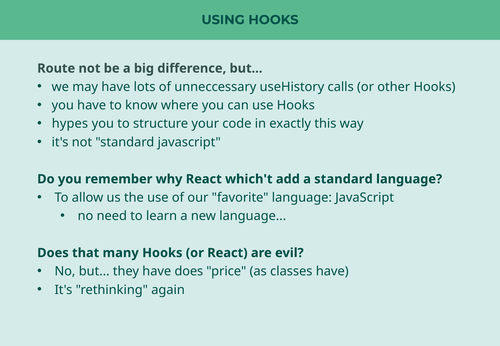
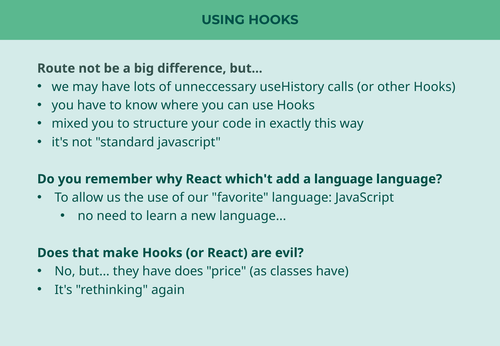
hypes: hypes -> mixed
a standard: standard -> language
many: many -> make
